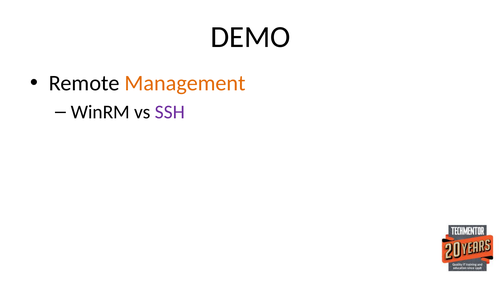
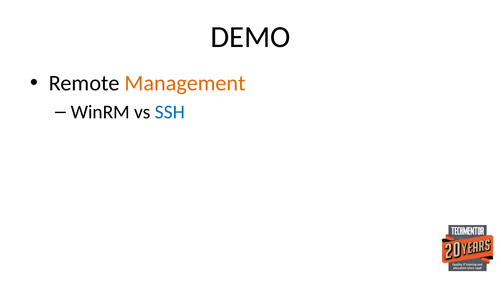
SSH colour: purple -> blue
